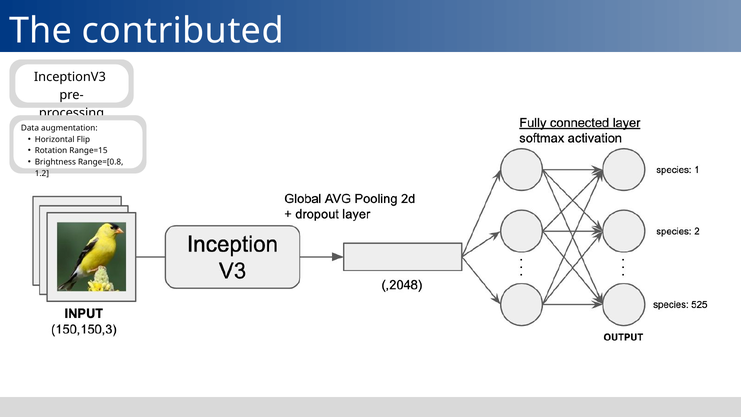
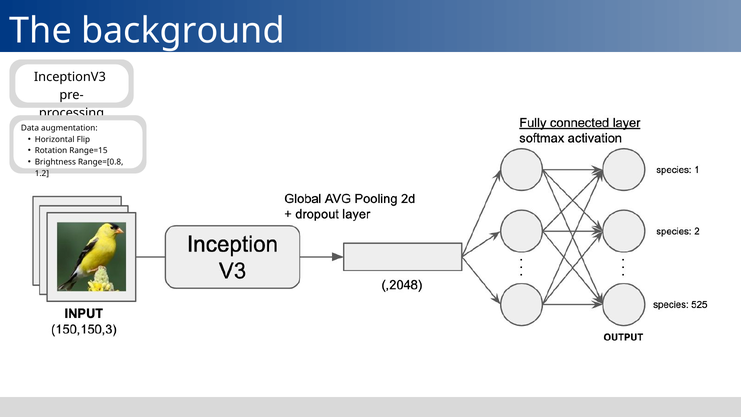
contributed: contributed -> background
